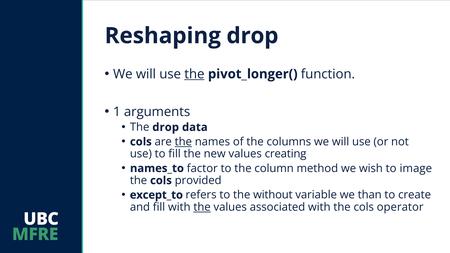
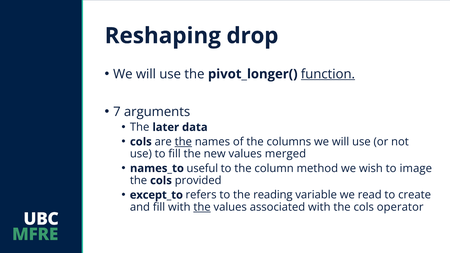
the at (194, 74) underline: present -> none
function underline: none -> present
1: 1 -> 7
The drop: drop -> later
creating: creating -> merged
factor: factor -> useful
without: without -> reading
than: than -> read
